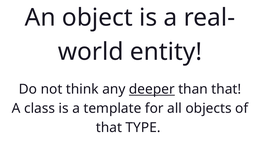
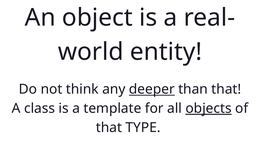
objects underline: none -> present
